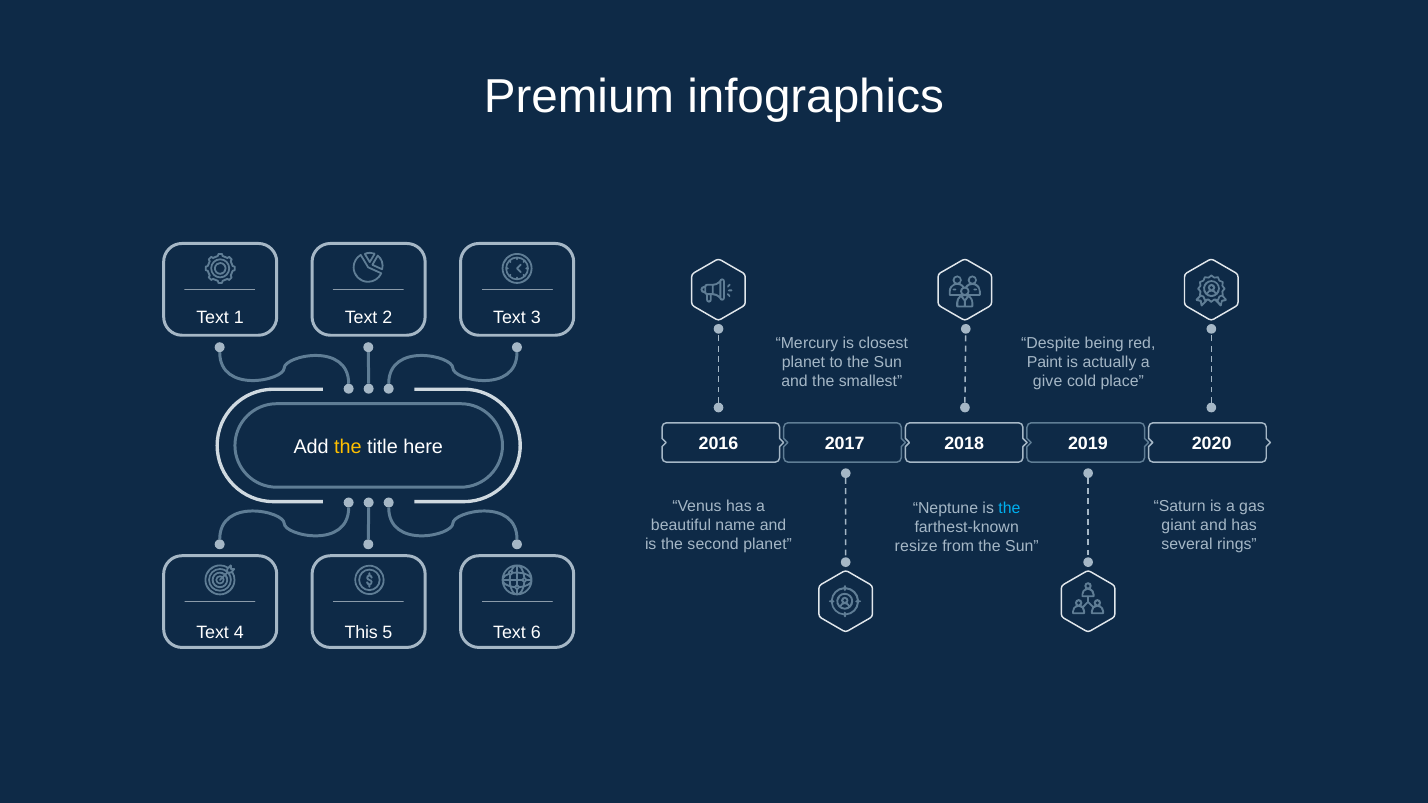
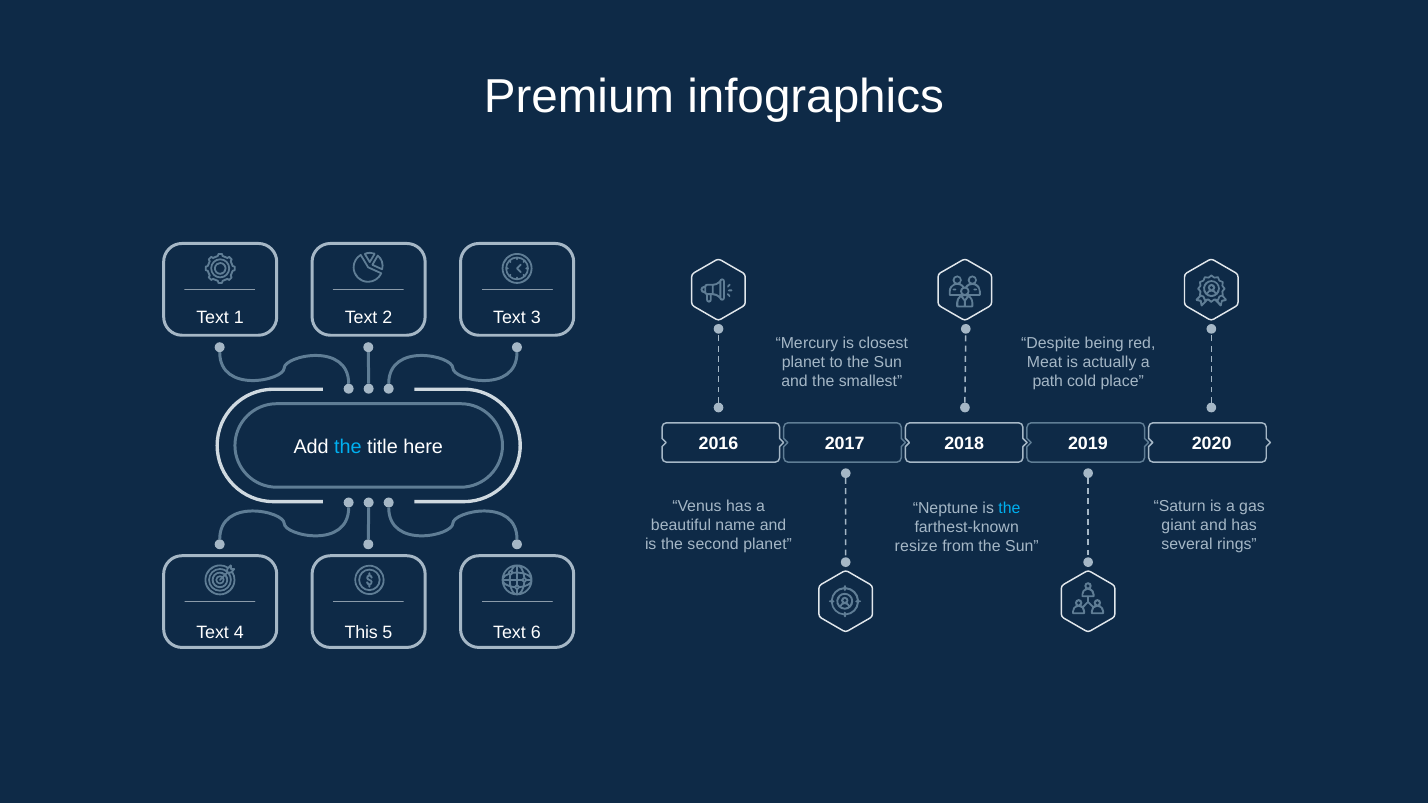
Paint: Paint -> Meat
give: give -> path
the at (348, 447) colour: yellow -> light blue
